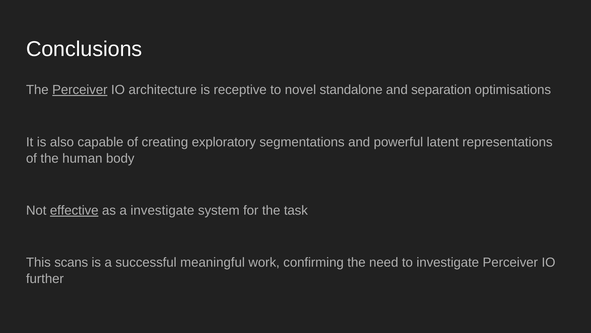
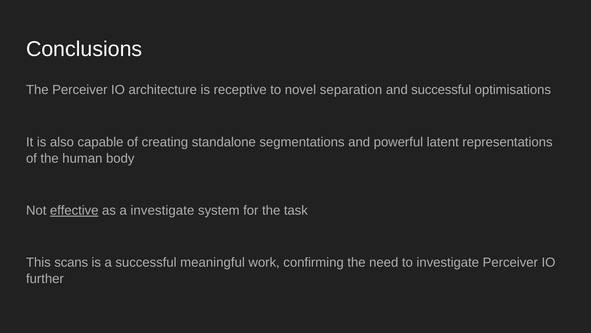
Perceiver at (80, 90) underline: present -> none
standalone: standalone -> separation
and separation: separation -> successful
exploratory: exploratory -> standalone
